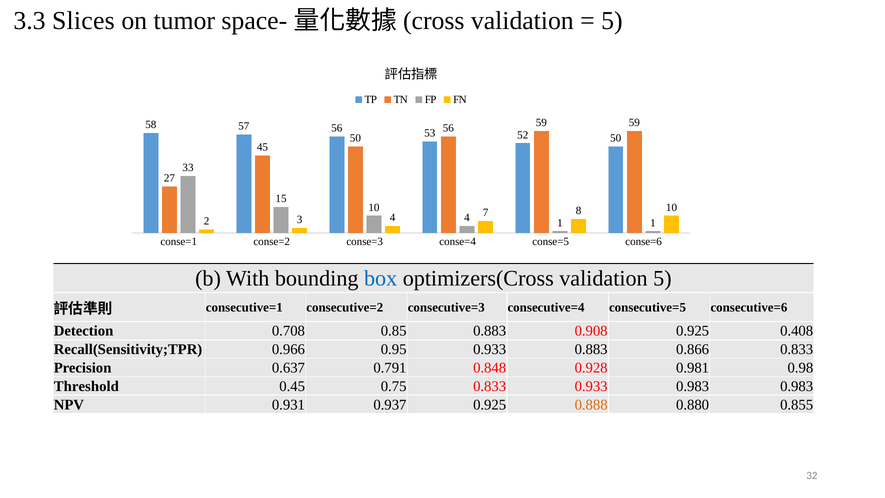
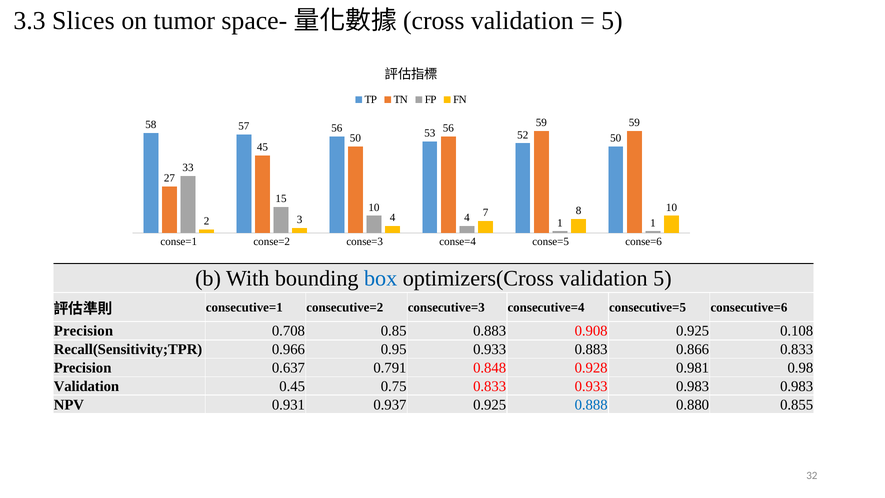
Detection at (84, 331): Detection -> Precision
0.408: 0.408 -> 0.108
Threshold at (86, 386): Threshold -> Validation
0.888 colour: orange -> blue
